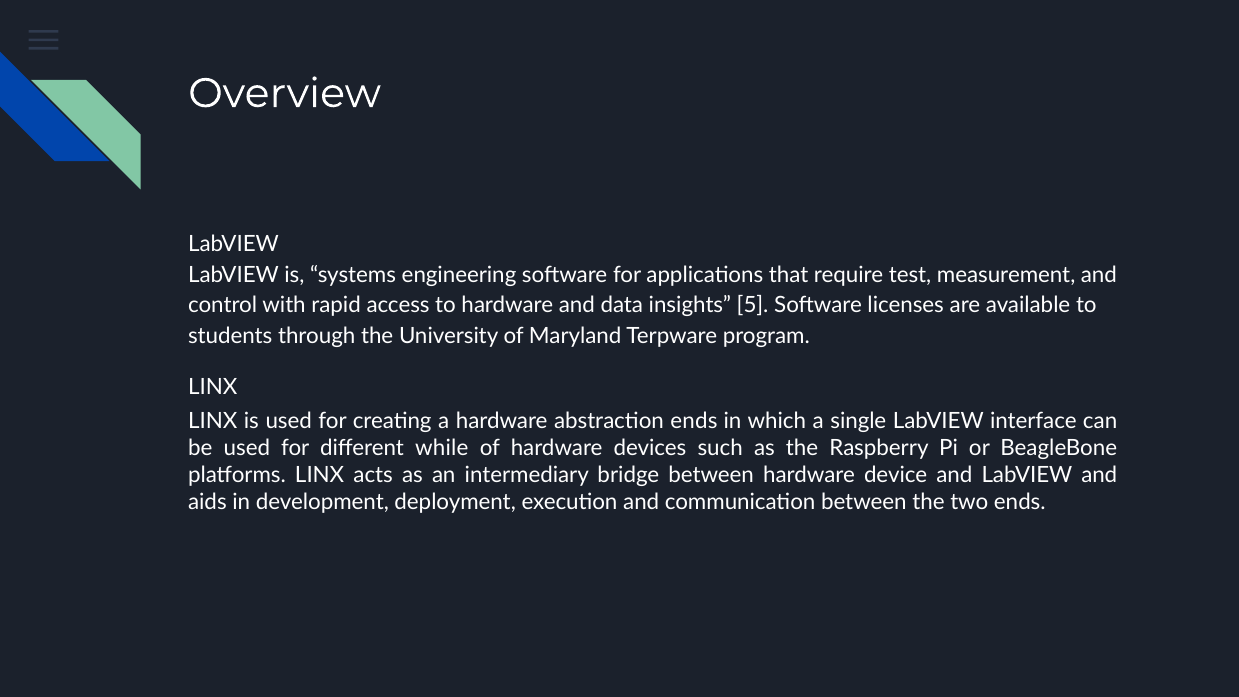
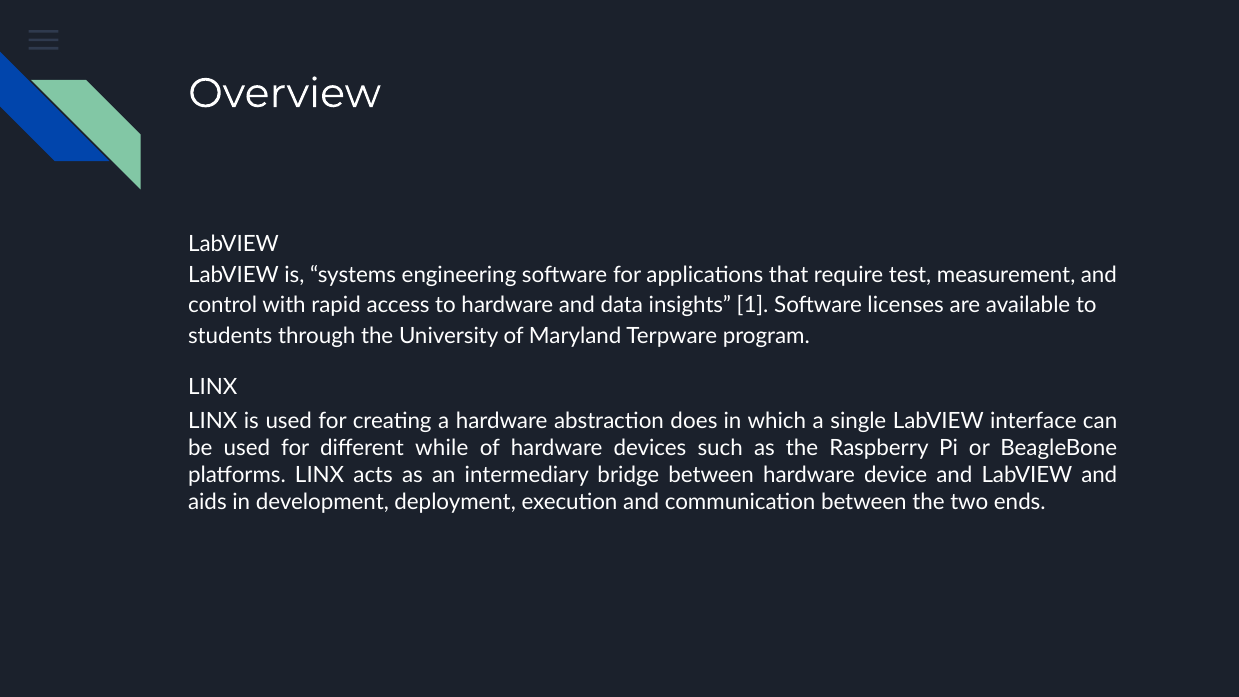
5: 5 -> 1
abstraction ends: ends -> does
